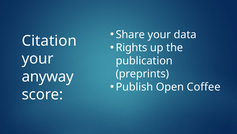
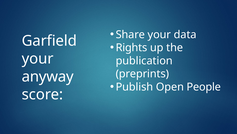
Citation: Citation -> Garfield
Coffee: Coffee -> People
